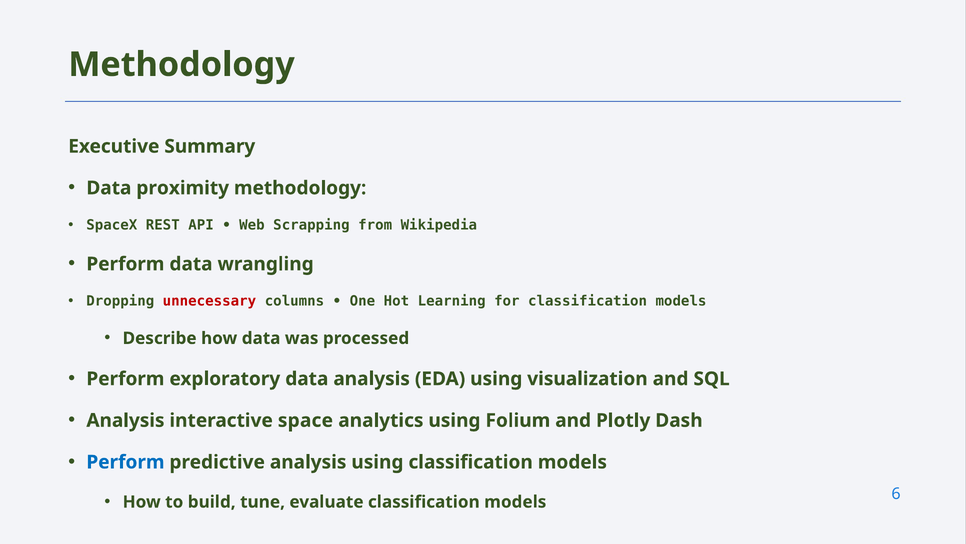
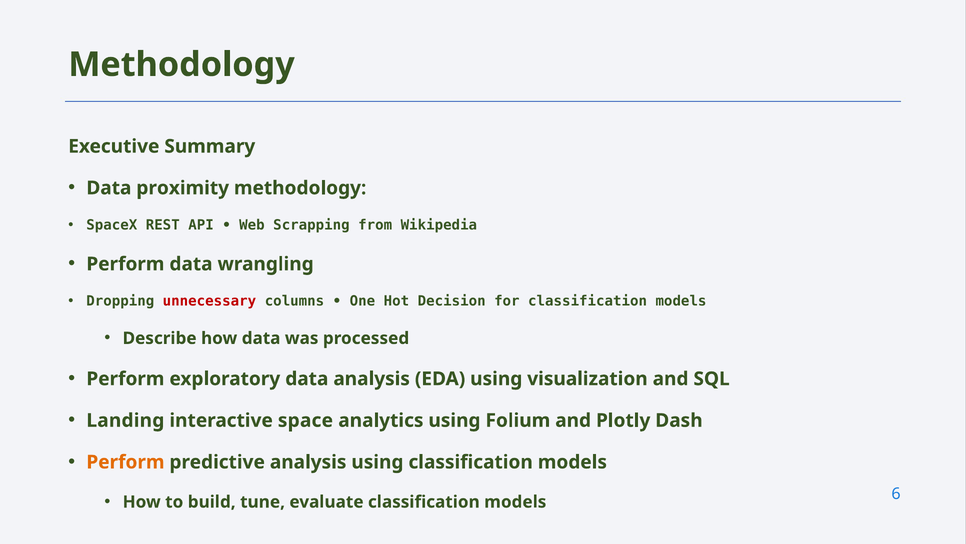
Learning: Learning -> Decision
Analysis at (125, 420): Analysis -> Landing
Perform at (125, 462) colour: blue -> orange
